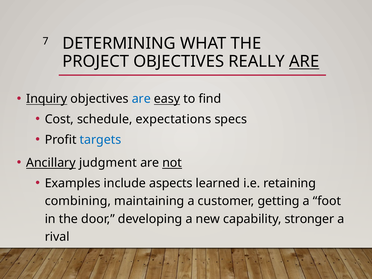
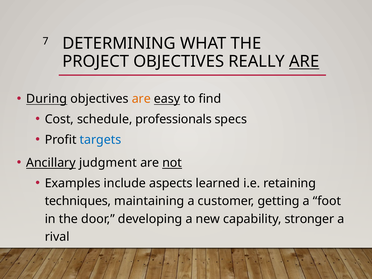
Inquiry: Inquiry -> During
are at (141, 99) colour: blue -> orange
expectations: expectations -> professionals
combining: combining -> techniques
